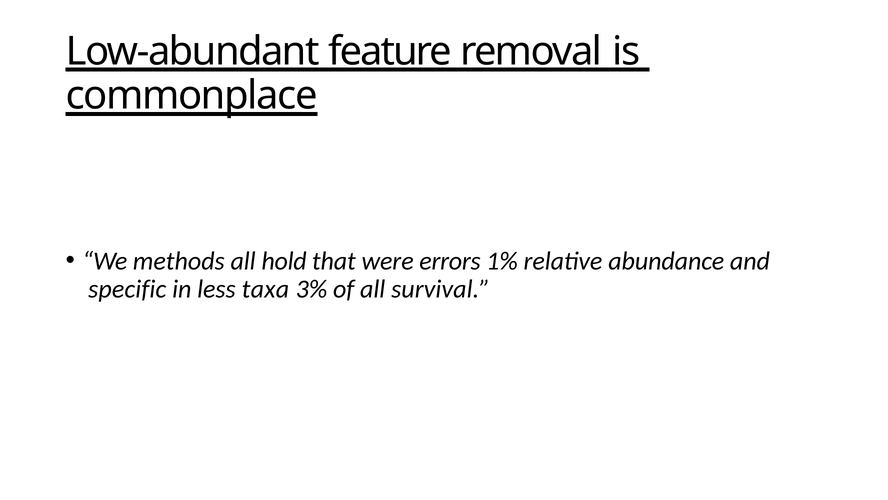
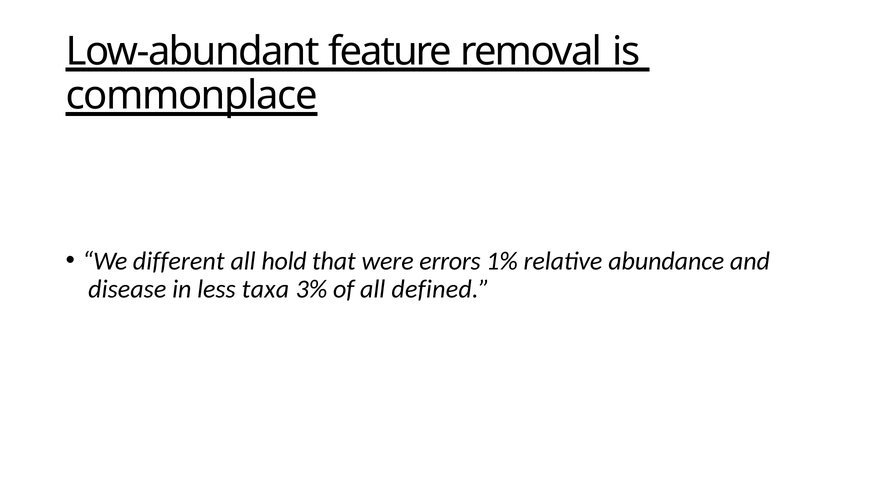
methods: methods -> different
specific: specific -> disease
survival: survival -> defined
